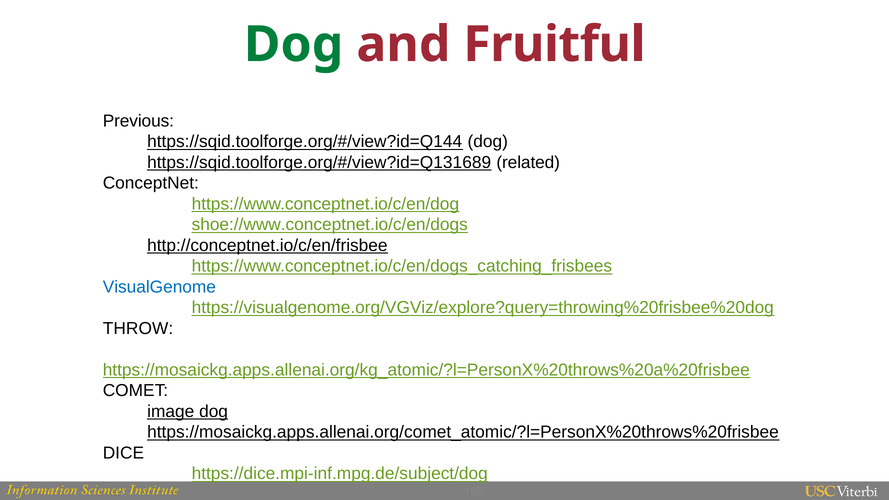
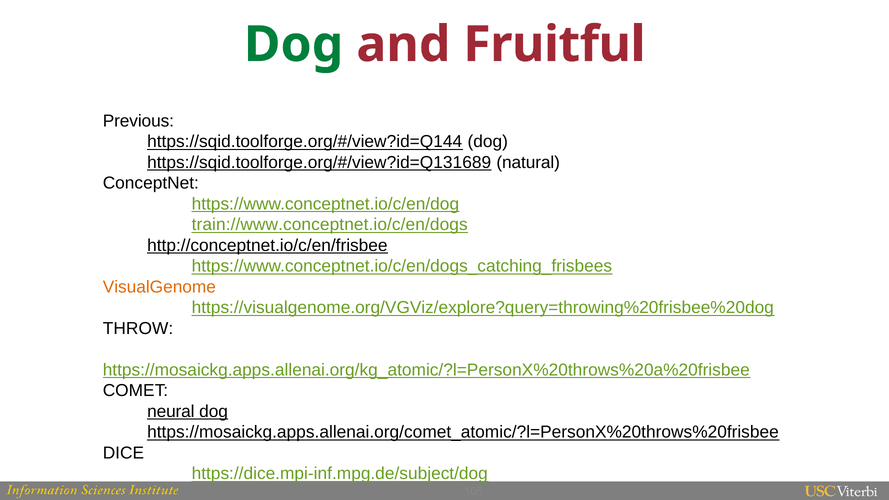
related: related -> natural
shoe://www.conceptnet.io/c/en/dogs: shoe://www.conceptnet.io/c/en/dogs -> train://www.conceptnet.io/c/en/dogs
VisualGenome colour: blue -> orange
image: image -> neural
